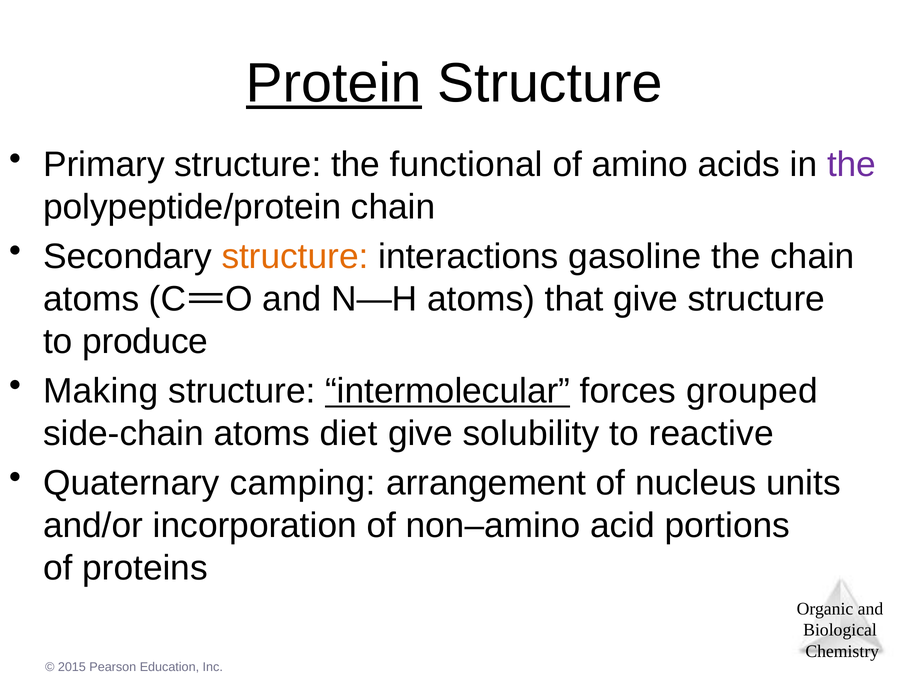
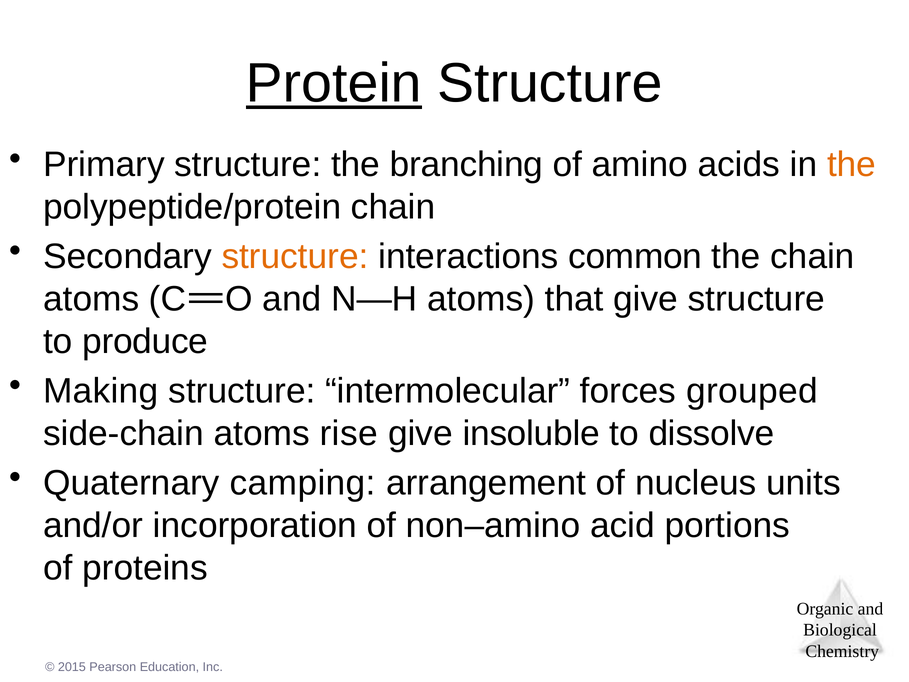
functional: functional -> branching
the at (852, 165) colour: purple -> orange
gasoline: gasoline -> common
intermolecular underline: present -> none
diet: diet -> rise
solubility: solubility -> insoluble
reactive: reactive -> dissolve
